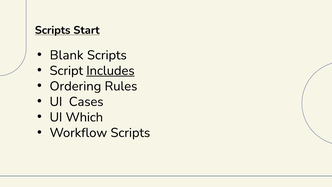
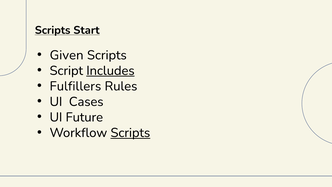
Blank: Blank -> Given
Ordering: Ordering -> Fulfillers
Which: Which -> Future
Scripts at (130, 133) underline: none -> present
